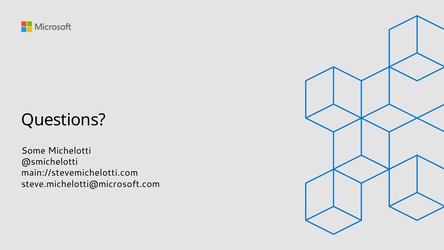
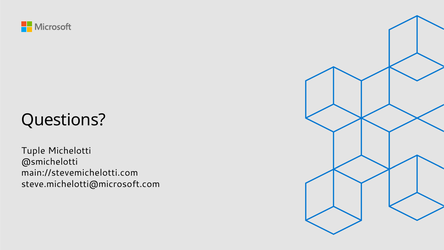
Some: Some -> Tuple
